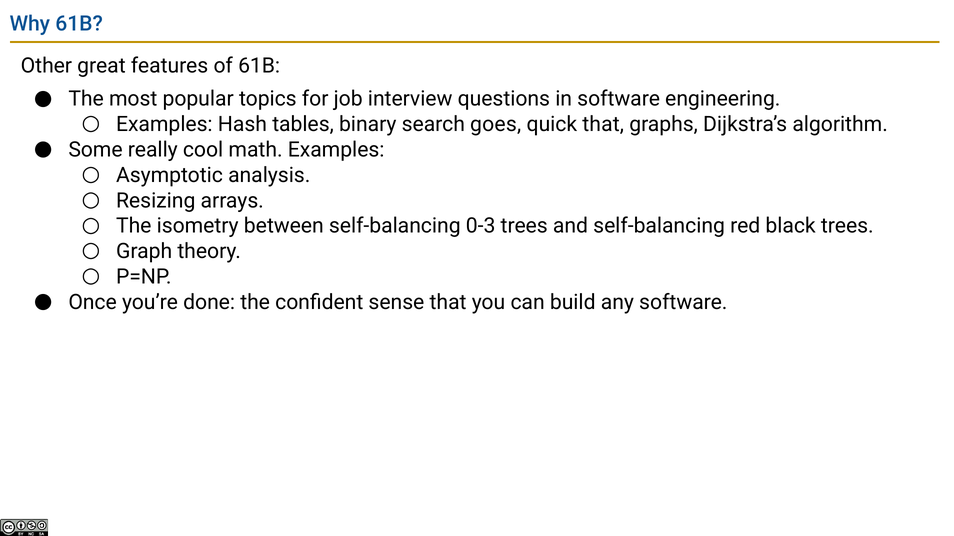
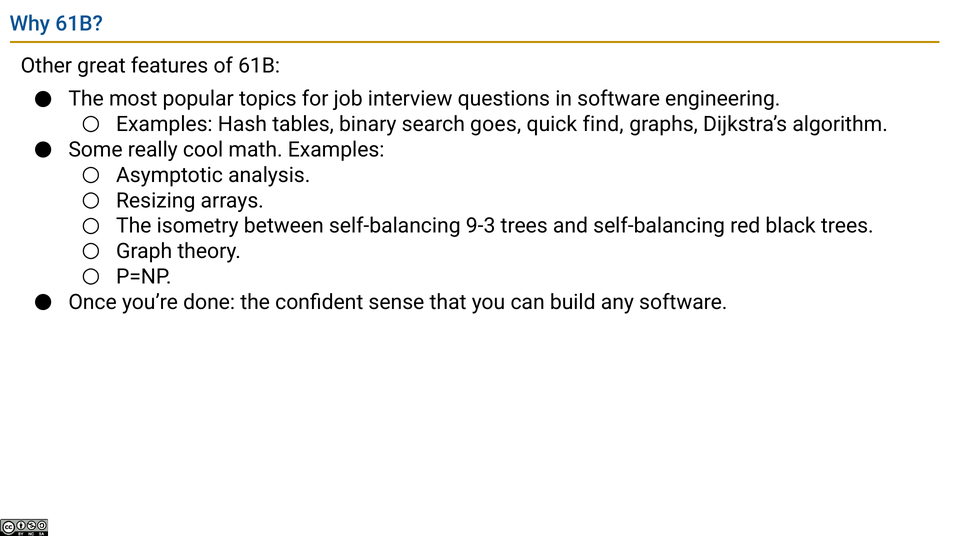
quick that: that -> find
0-3: 0-3 -> 9-3
